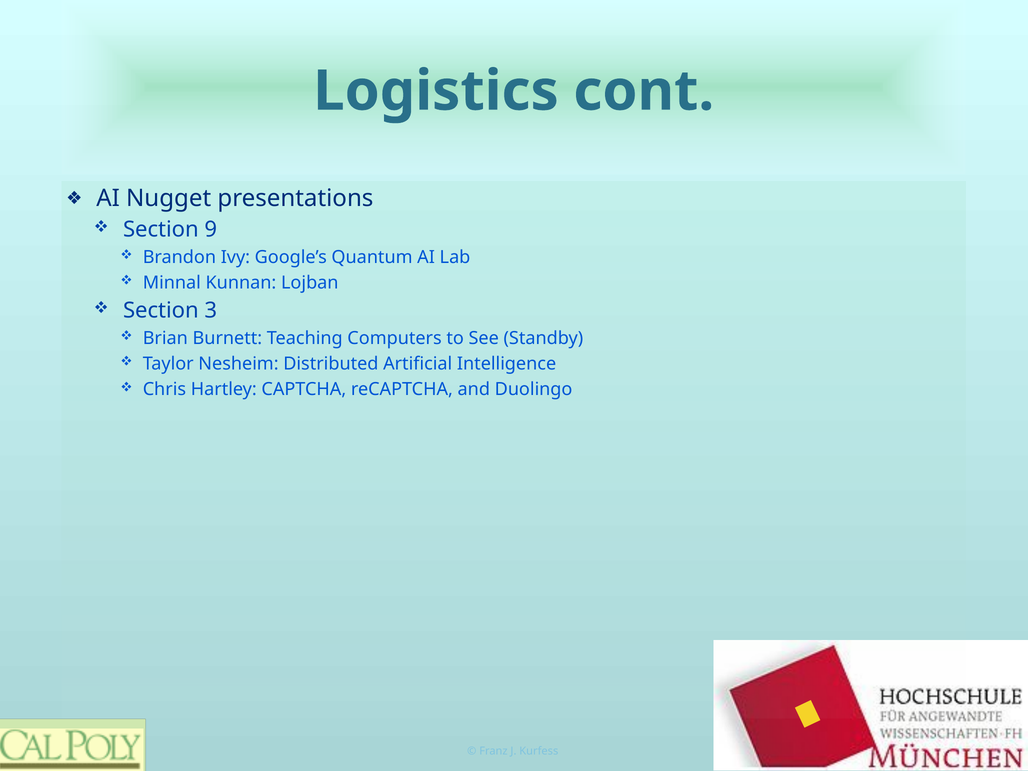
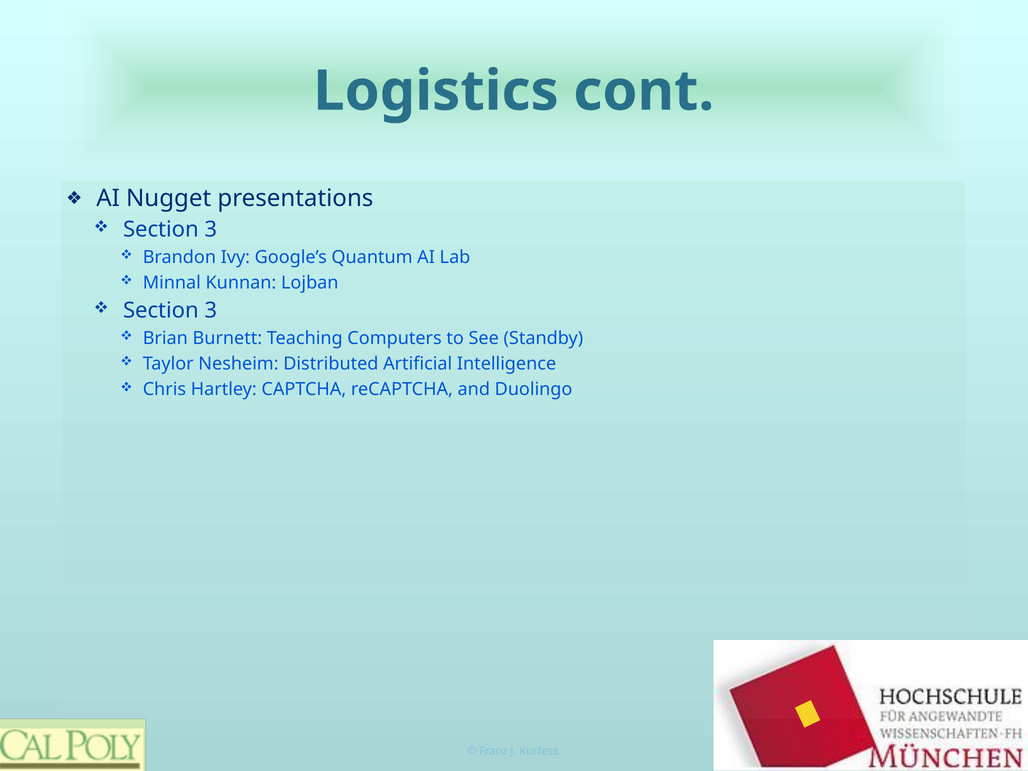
9 at (211, 229): 9 -> 3
